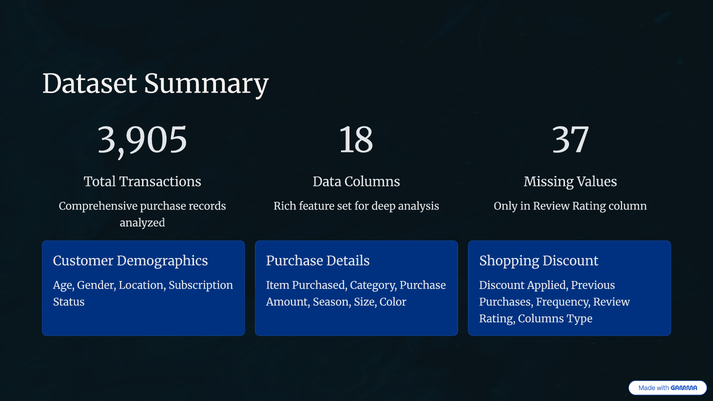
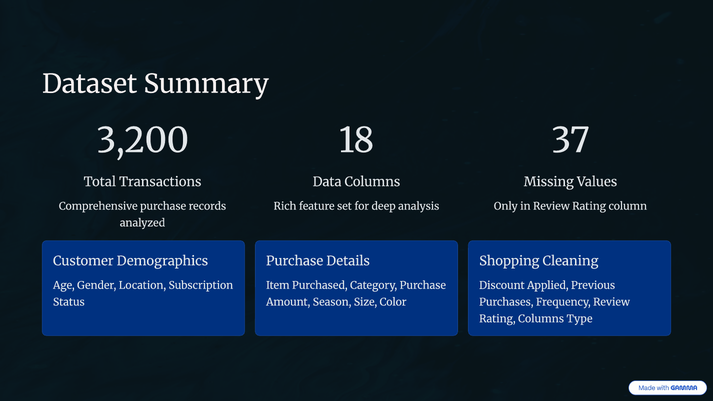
3,905: 3,905 -> 3,200
Shopping Discount: Discount -> Cleaning
